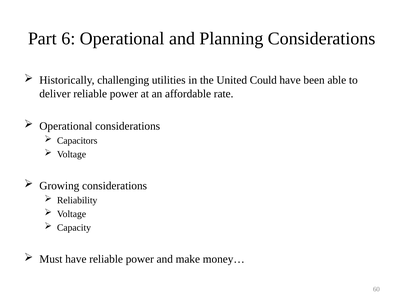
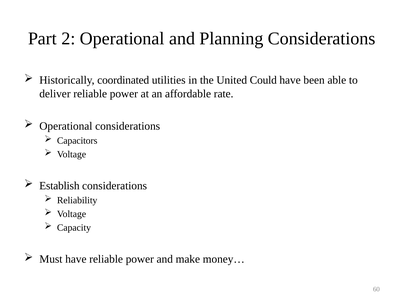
6: 6 -> 2
challenging: challenging -> coordinated
Growing: Growing -> Establish
